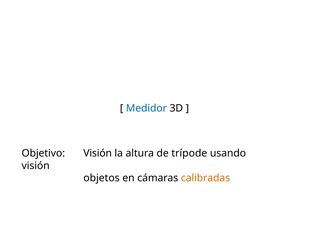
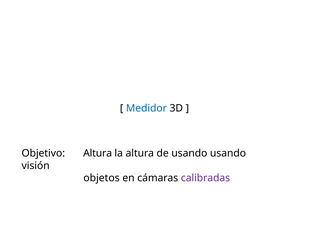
Objetivo Visión: Visión -> Altura
de trípode: trípode -> usando
calibradas colour: orange -> purple
